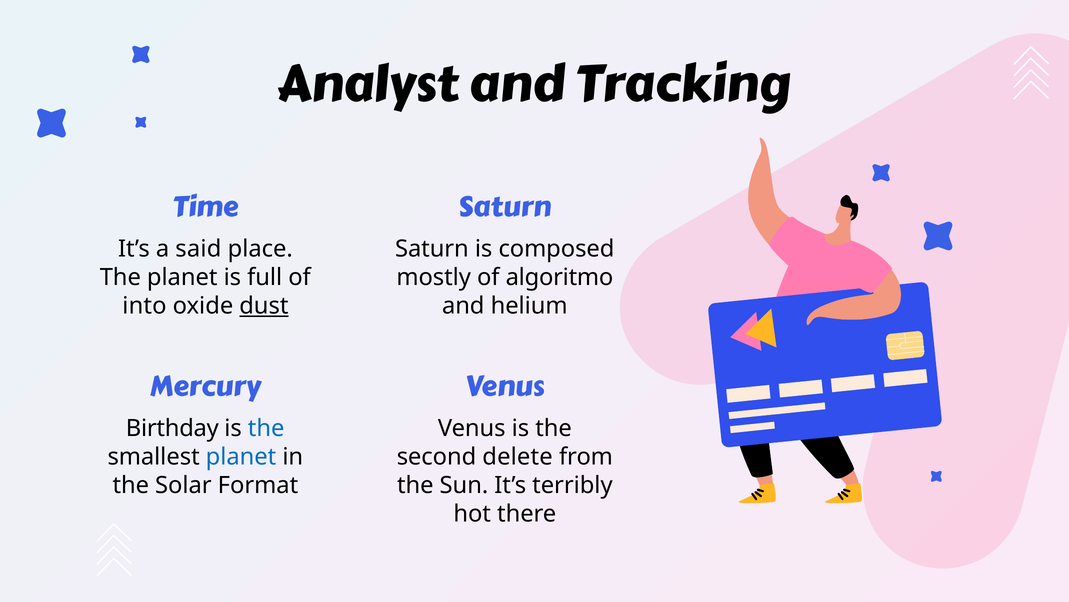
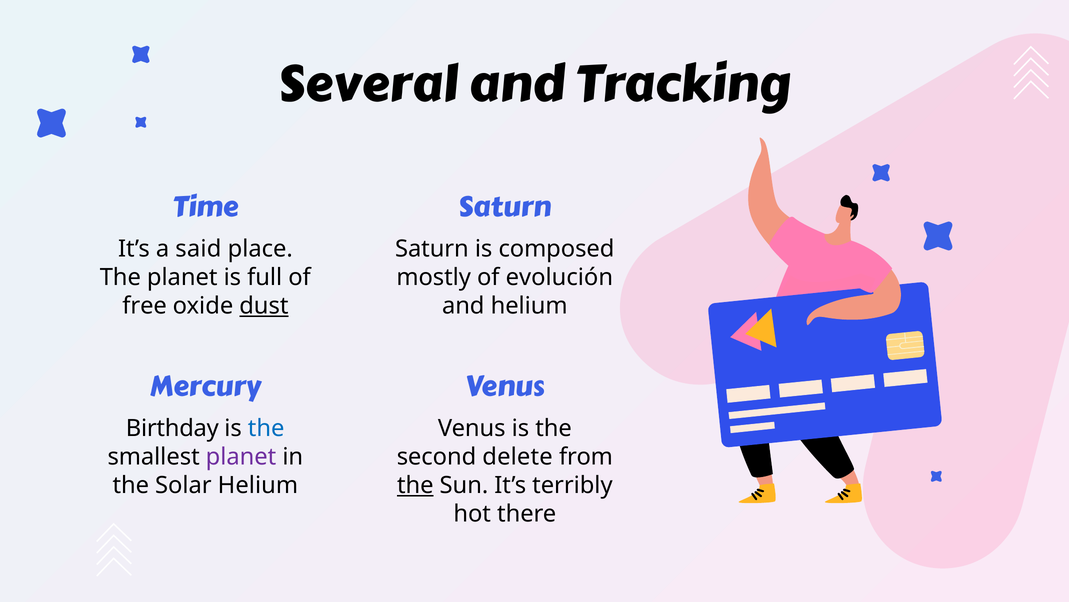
Analyst: Analyst -> Several
algoritmo: algoritmo -> evolución
into: into -> free
planet at (241, 456) colour: blue -> purple
Solar Format: Format -> Helium
the at (415, 485) underline: none -> present
